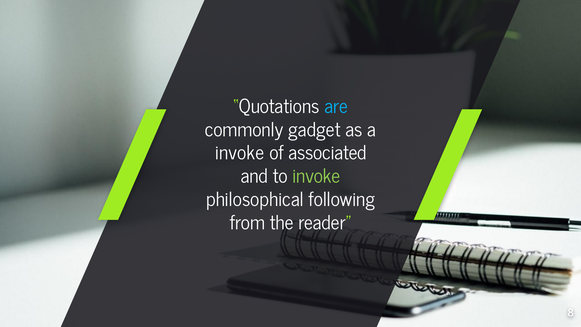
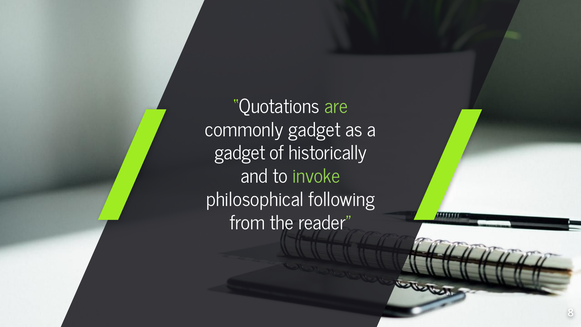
are colour: light blue -> light green
invoke at (240, 153): invoke -> gadget
associated: associated -> historically
